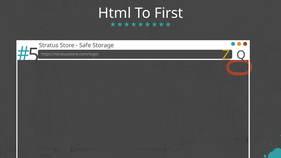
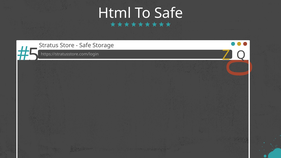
To First: First -> Safe
